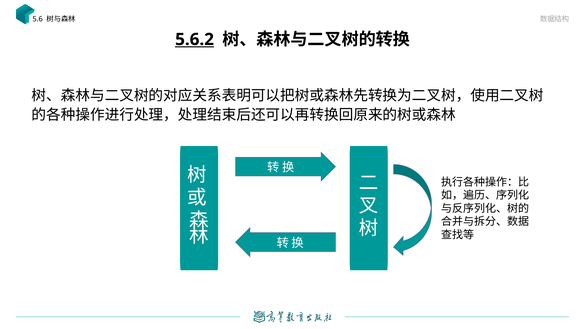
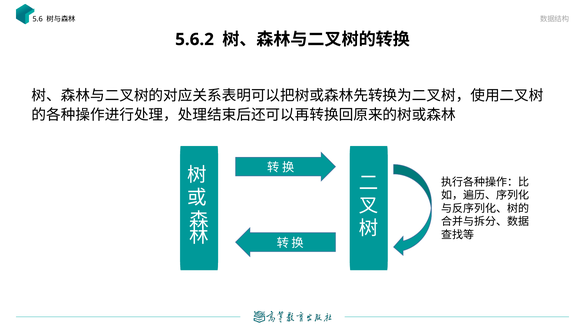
5.6.2 underline: present -> none
